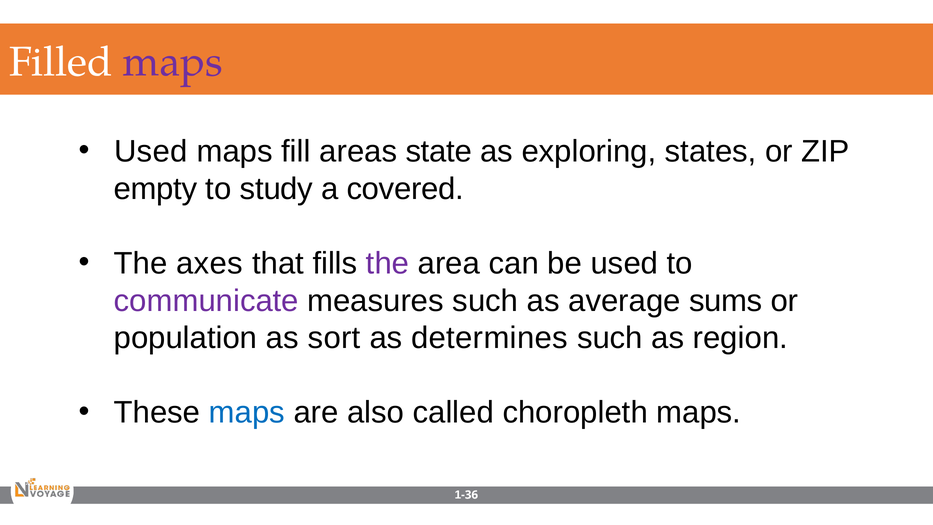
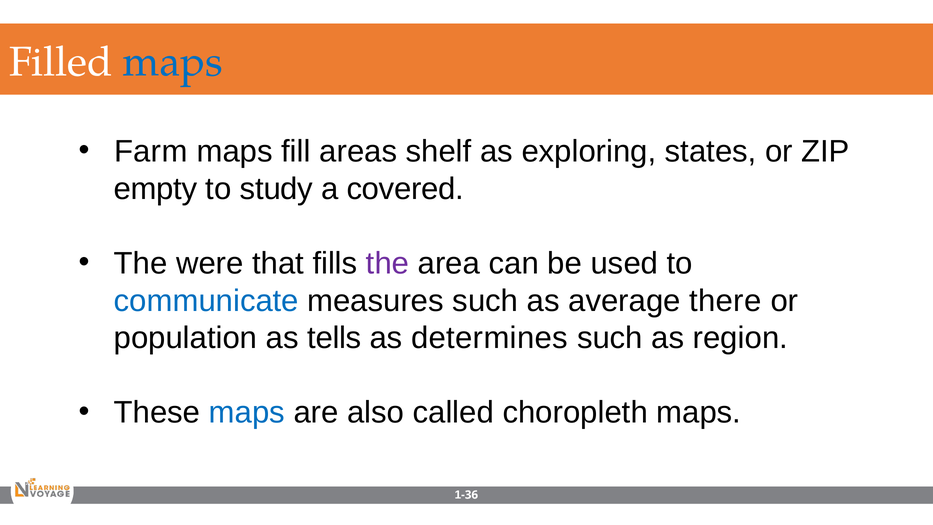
maps at (173, 62) colour: purple -> blue
Used at (151, 151): Used -> Farm
state: state -> shelf
axes: axes -> were
communicate colour: purple -> blue
sums: sums -> there
sort: sort -> tells
